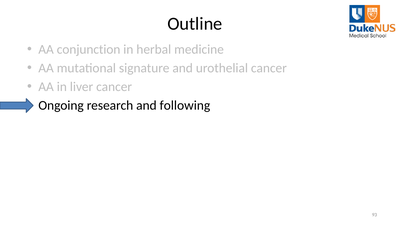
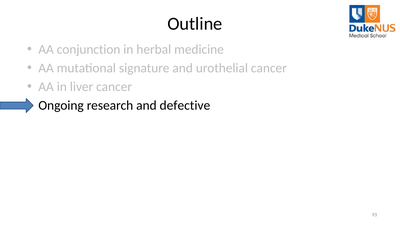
following: following -> defective
